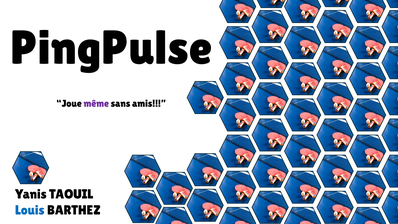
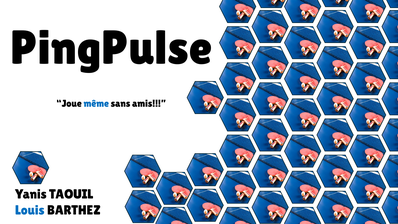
même colour: purple -> blue
